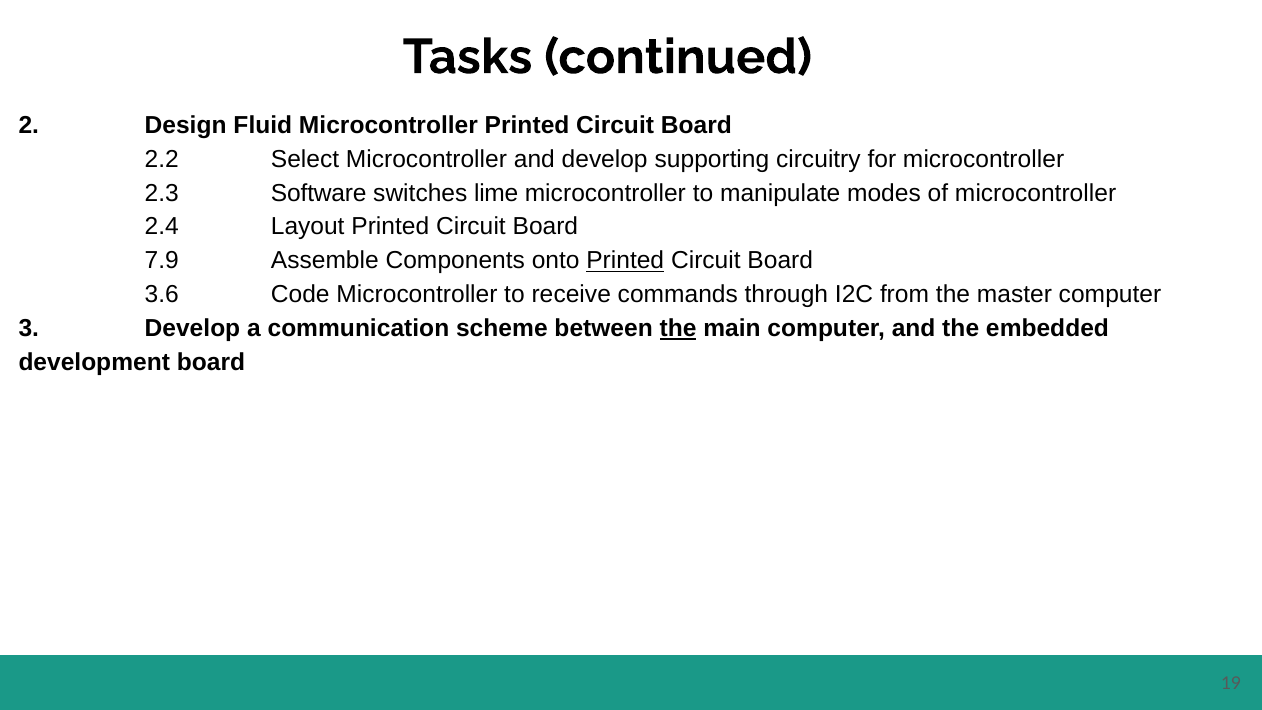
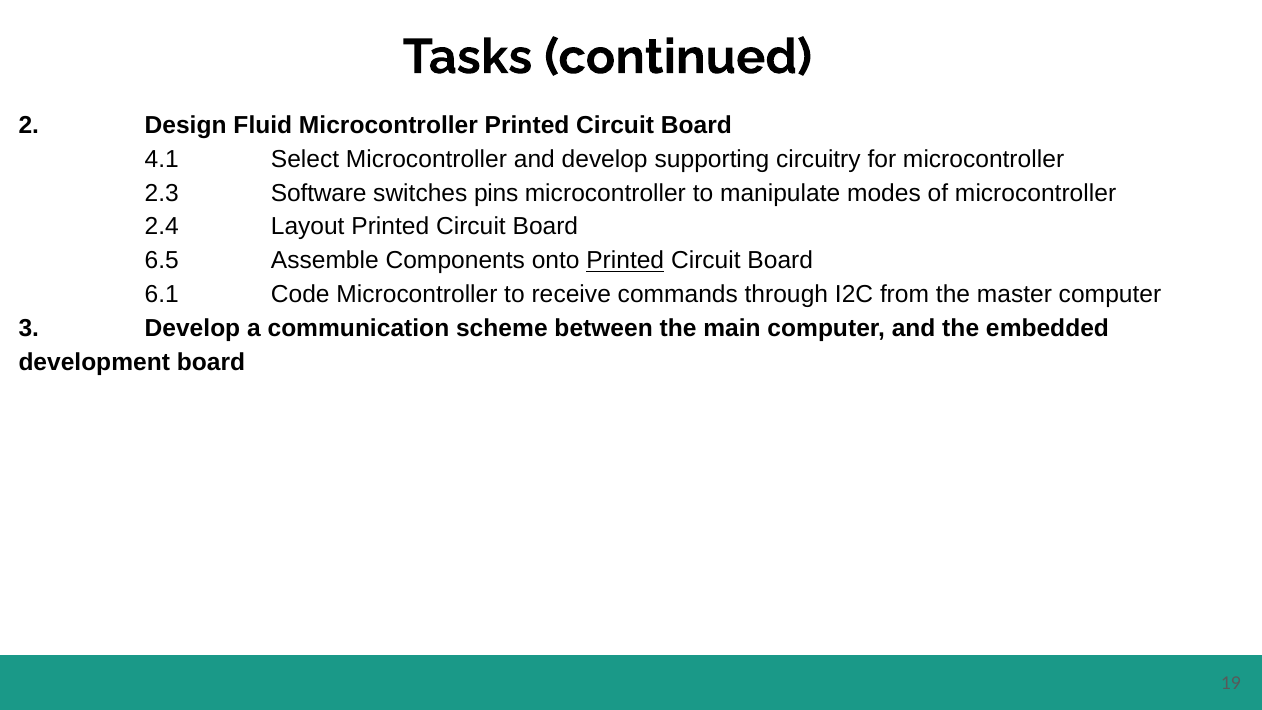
2.2: 2.2 -> 4.1
lime: lime -> pins
7.9: 7.9 -> 6.5
3.6: 3.6 -> 6.1
the at (678, 328) underline: present -> none
